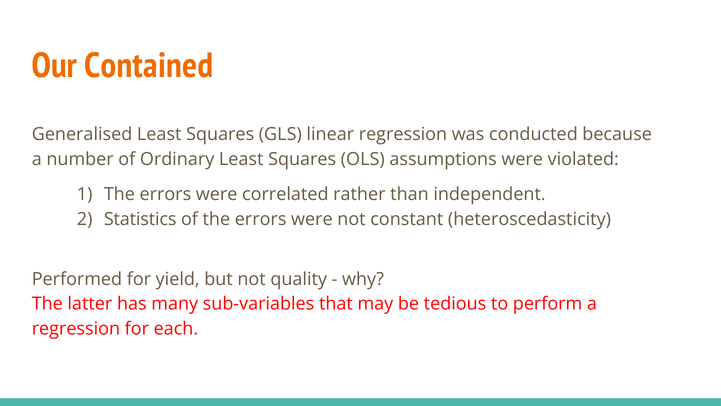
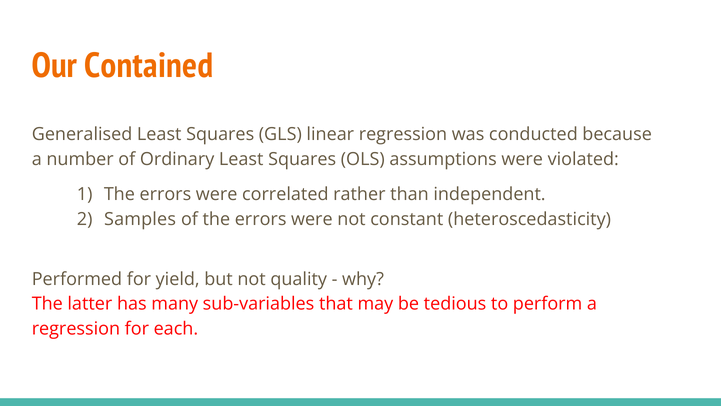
Statistics: Statistics -> Samples
